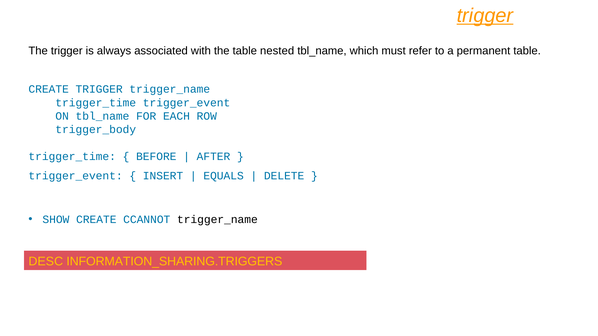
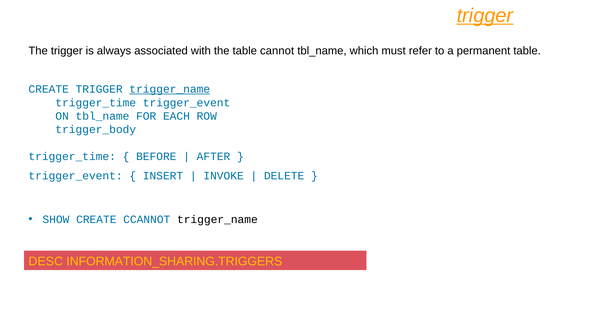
nested: nested -> cannot
trigger_name at (170, 89) underline: none -> present
EQUALS: EQUALS -> INVOKE
